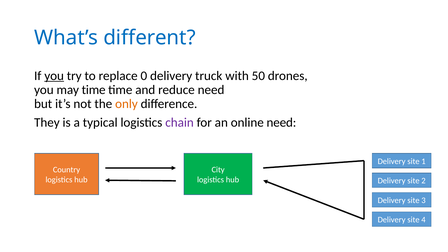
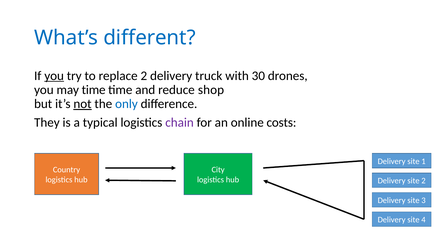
replace 0: 0 -> 2
50: 50 -> 30
reduce need: need -> shop
not underline: none -> present
only colour: orange -> blue
online need: need -> costs
